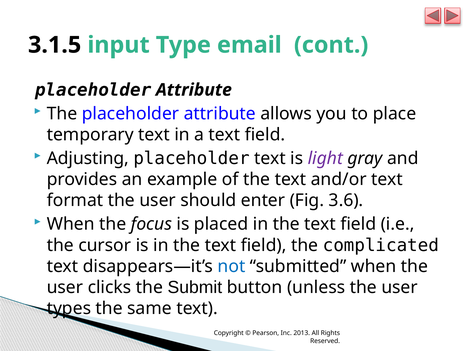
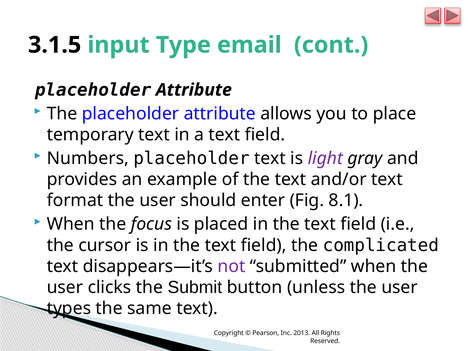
Adjusting: Adjusting -> Numbers
3.6: 3.6 -> 8.1
not colour: blue -> purple
